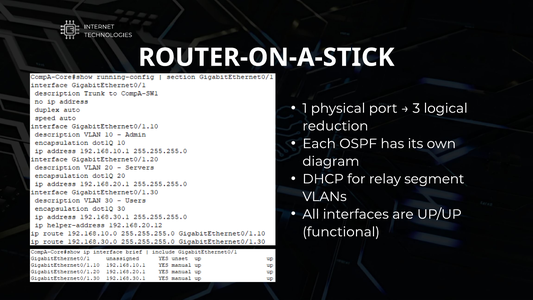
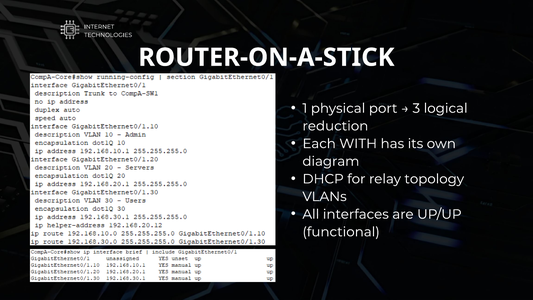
OSPF: OSPF -> WITH
segment: segment -> topology
